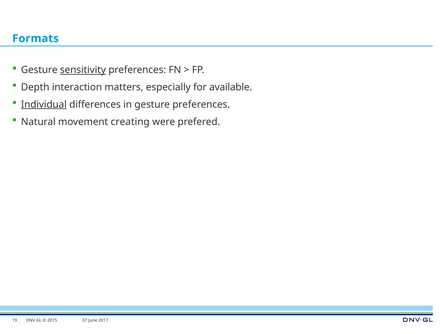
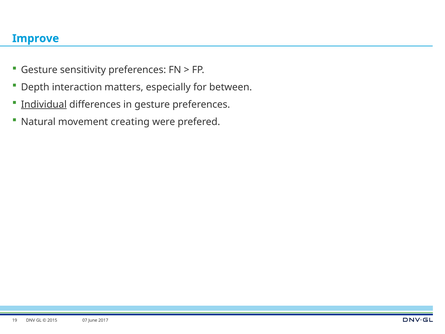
Formats: Formats -> Improve
sensitivity underline: present -> none
available: available -> between
